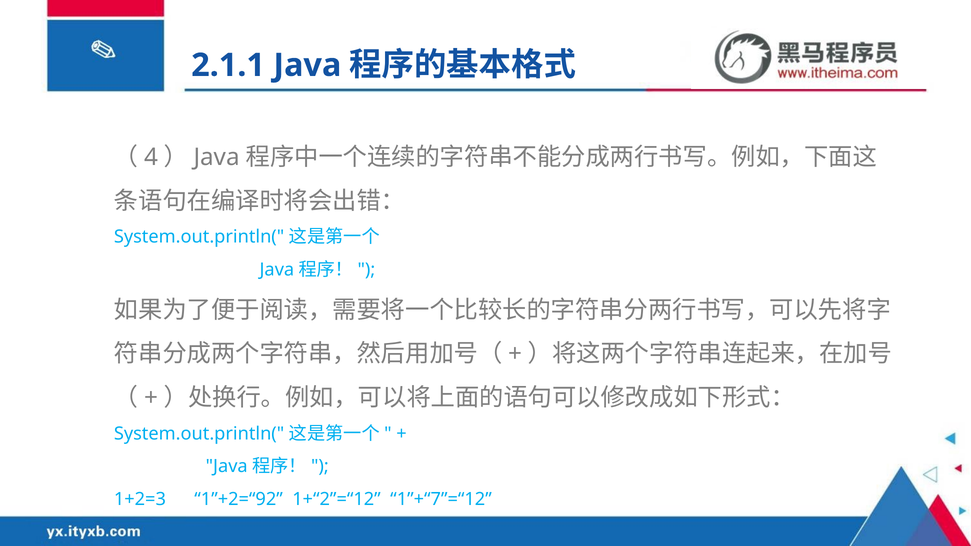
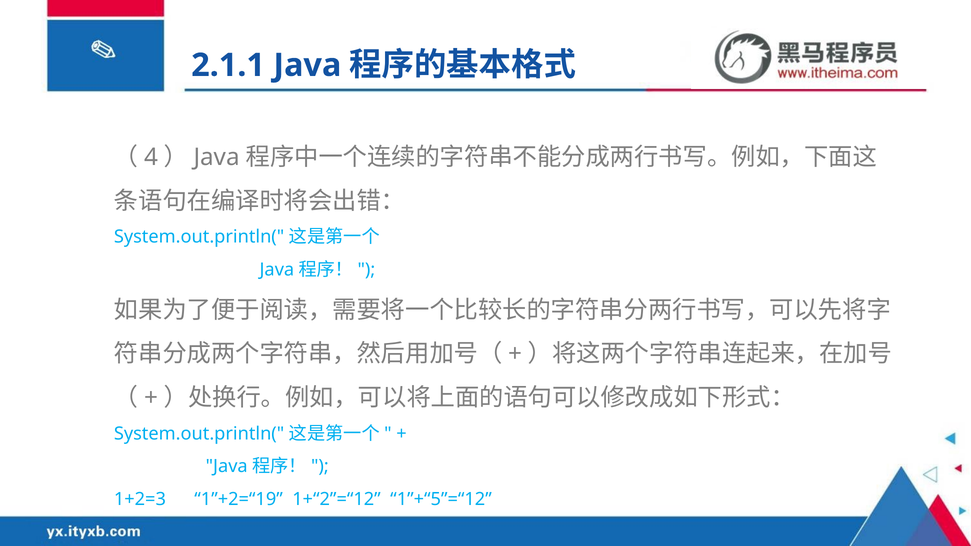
1”+2=“92: 1”+2=“92 -> 1”+2=“19
1”+“7”=“12: 1”+“7”=“12 -> 1”+“5”=“12
